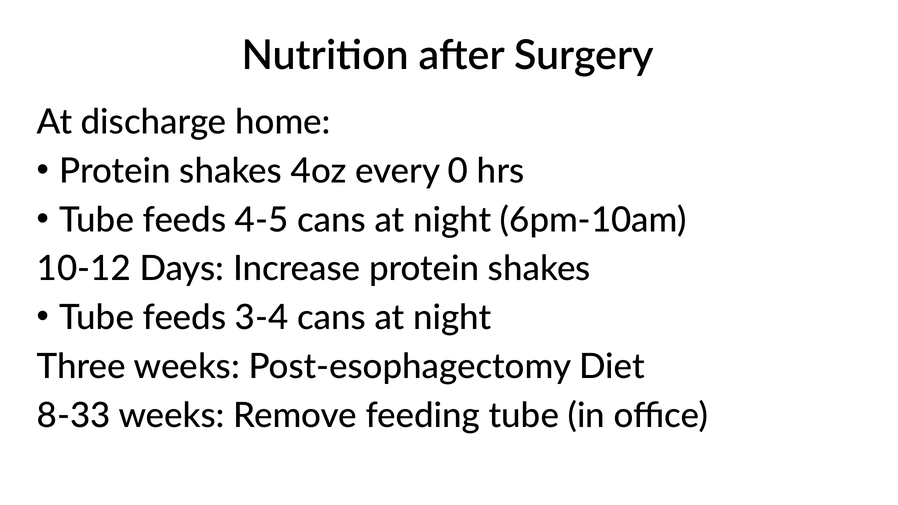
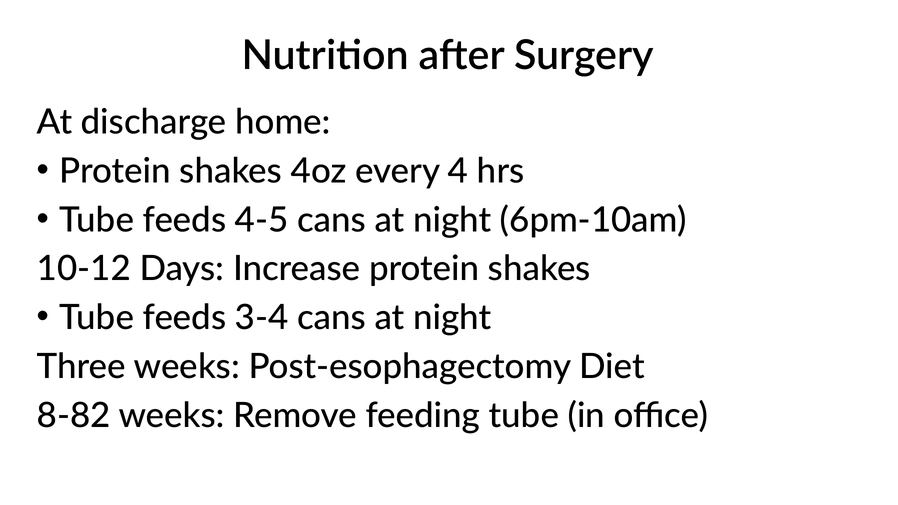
0: 0 -> 4
8-33: 8-33 -> 8-82
